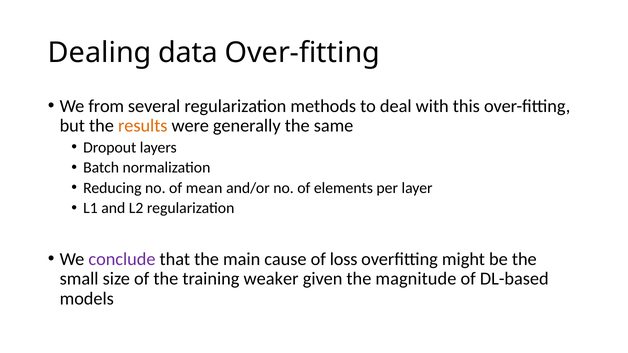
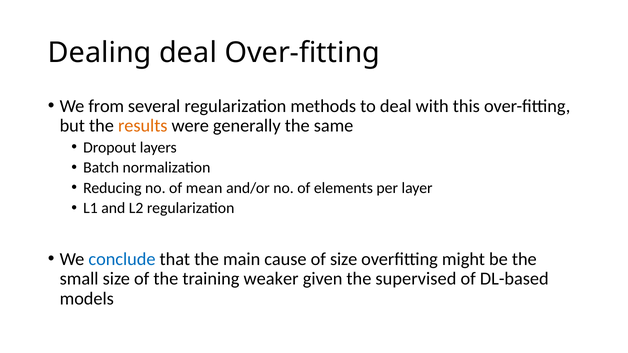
Dealing data: data -> deal
conclude colour: purple -> blue
of loss: loss -> size
magnitude: magnitude -> supervised
